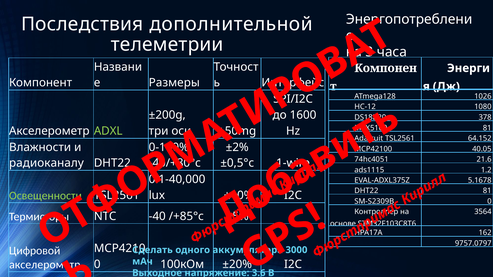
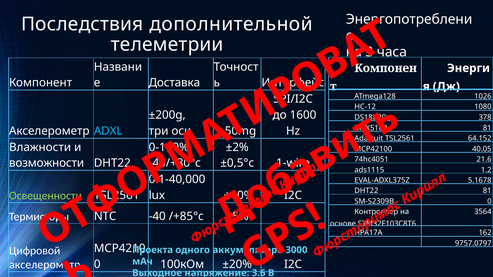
Размеры: Размеры -> Доставка
ADXL colour: light green -> light blue
радиоканалу: радиоканалу -> возможности
Сделать: Сделать -> Проекта
